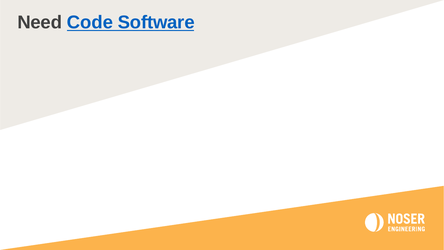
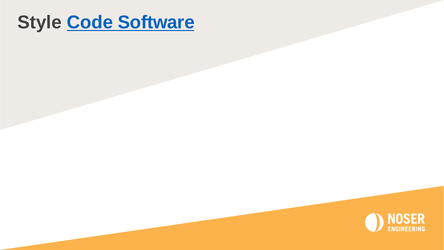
Need: Need -> Style
